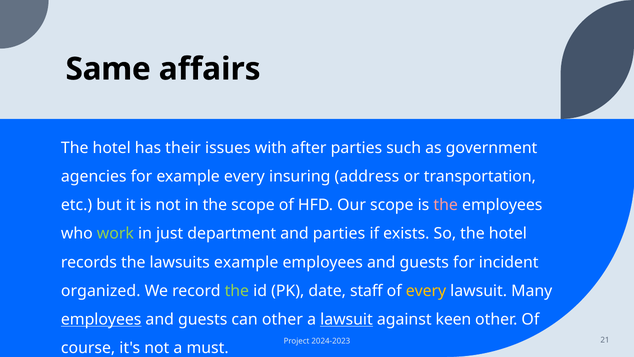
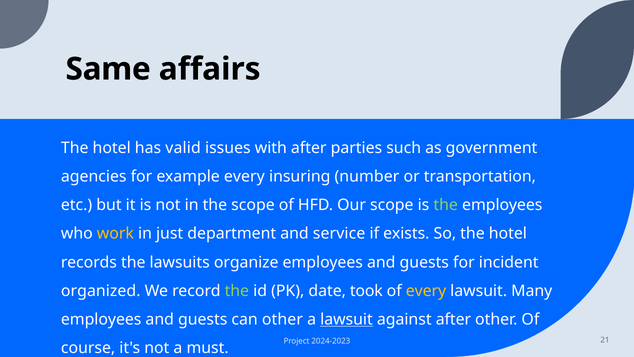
their: their -> valid
address: address -> number
the at (446, 205) colour: pink -> light green
work colour: light green -> yellow
and parties: parties -> service
lawsuits example: example -> organize
staff: staff -> took
employees at (101, 319) underline: present -> none
against keen: keen -> after
